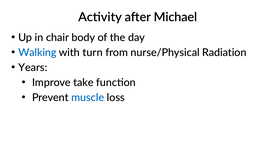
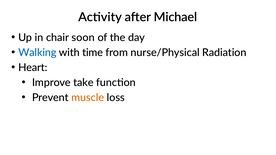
body: body -> soon
turn: turn -> time
Years: Years -> Heart
muscle colour: blue -> orange
